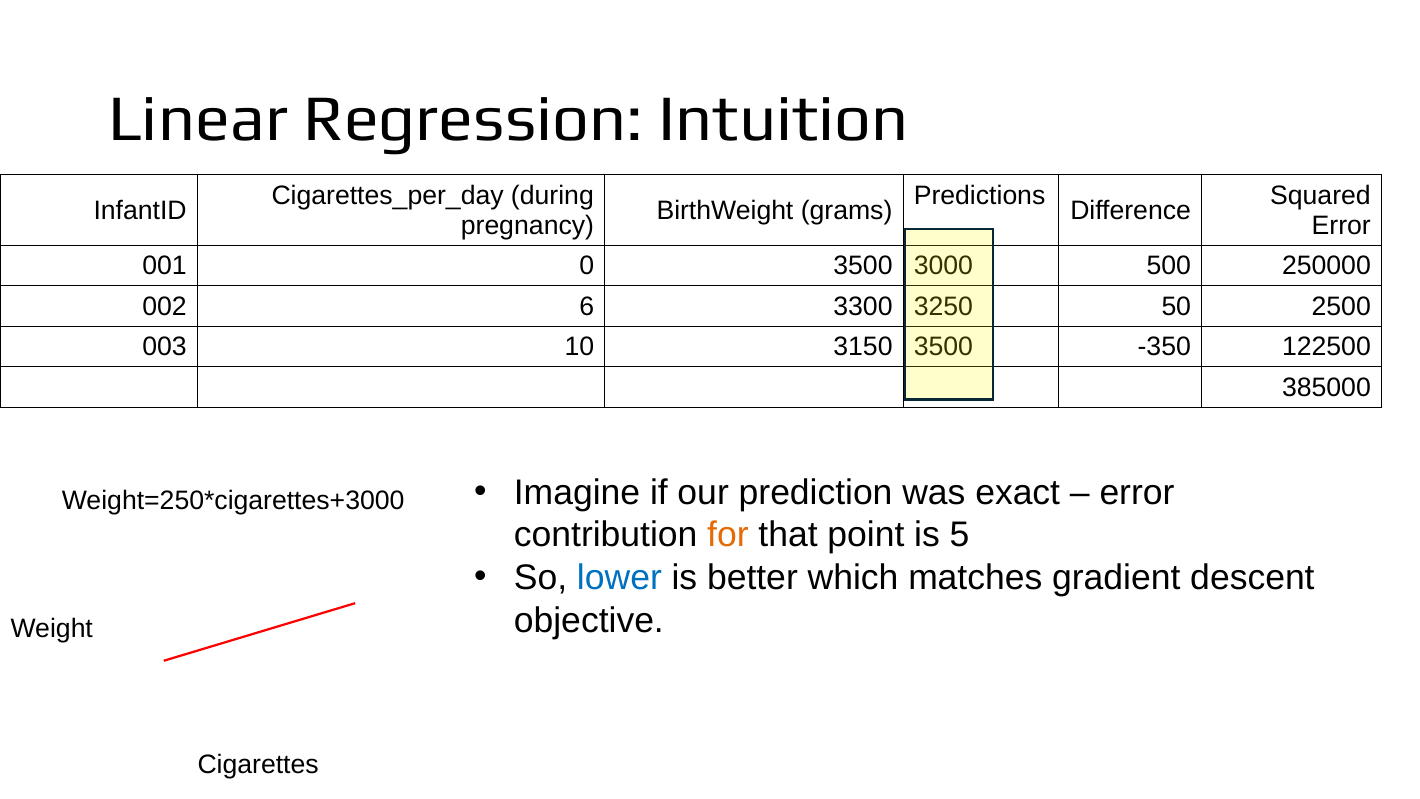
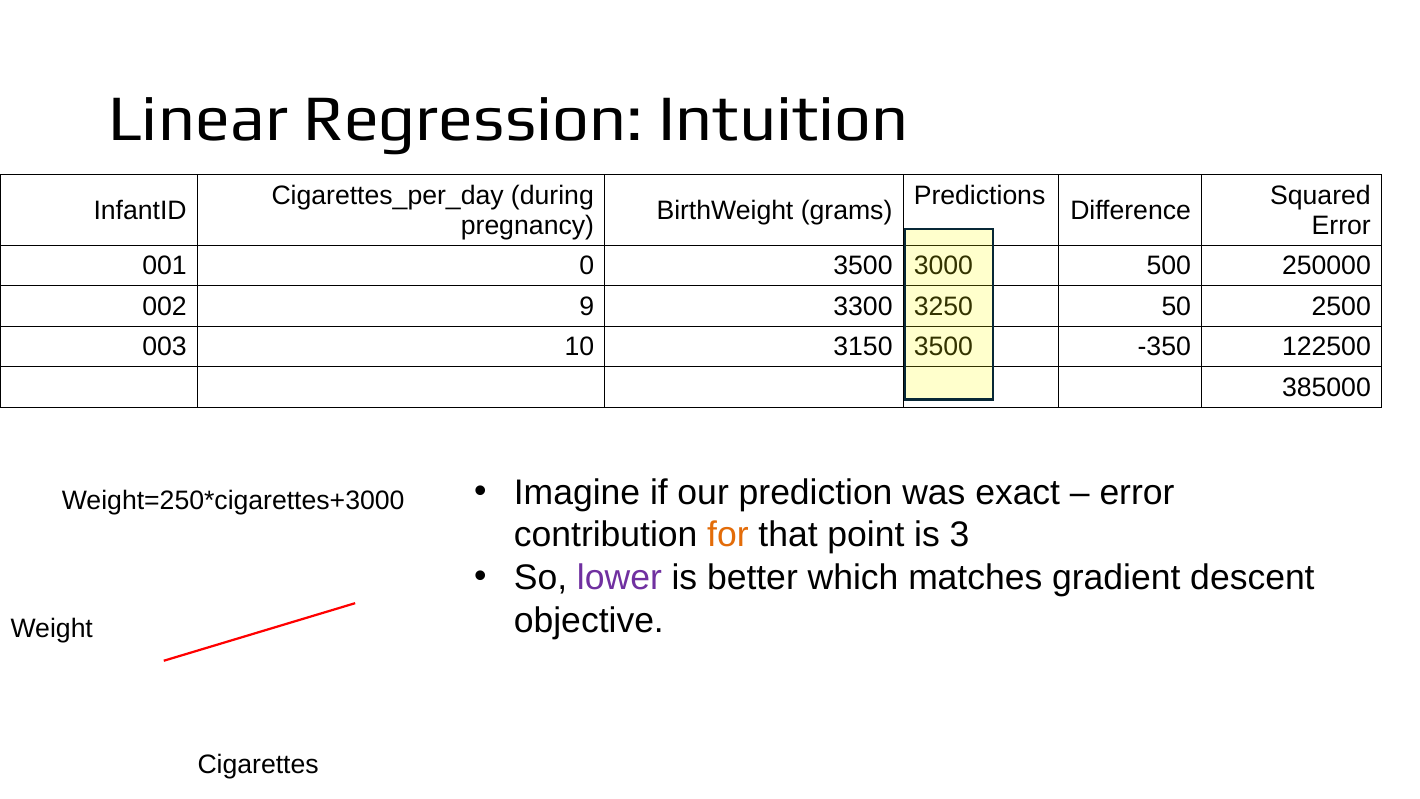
6: 6 -> 9
5: 5 -> 3
lower colour: blue -> purple
